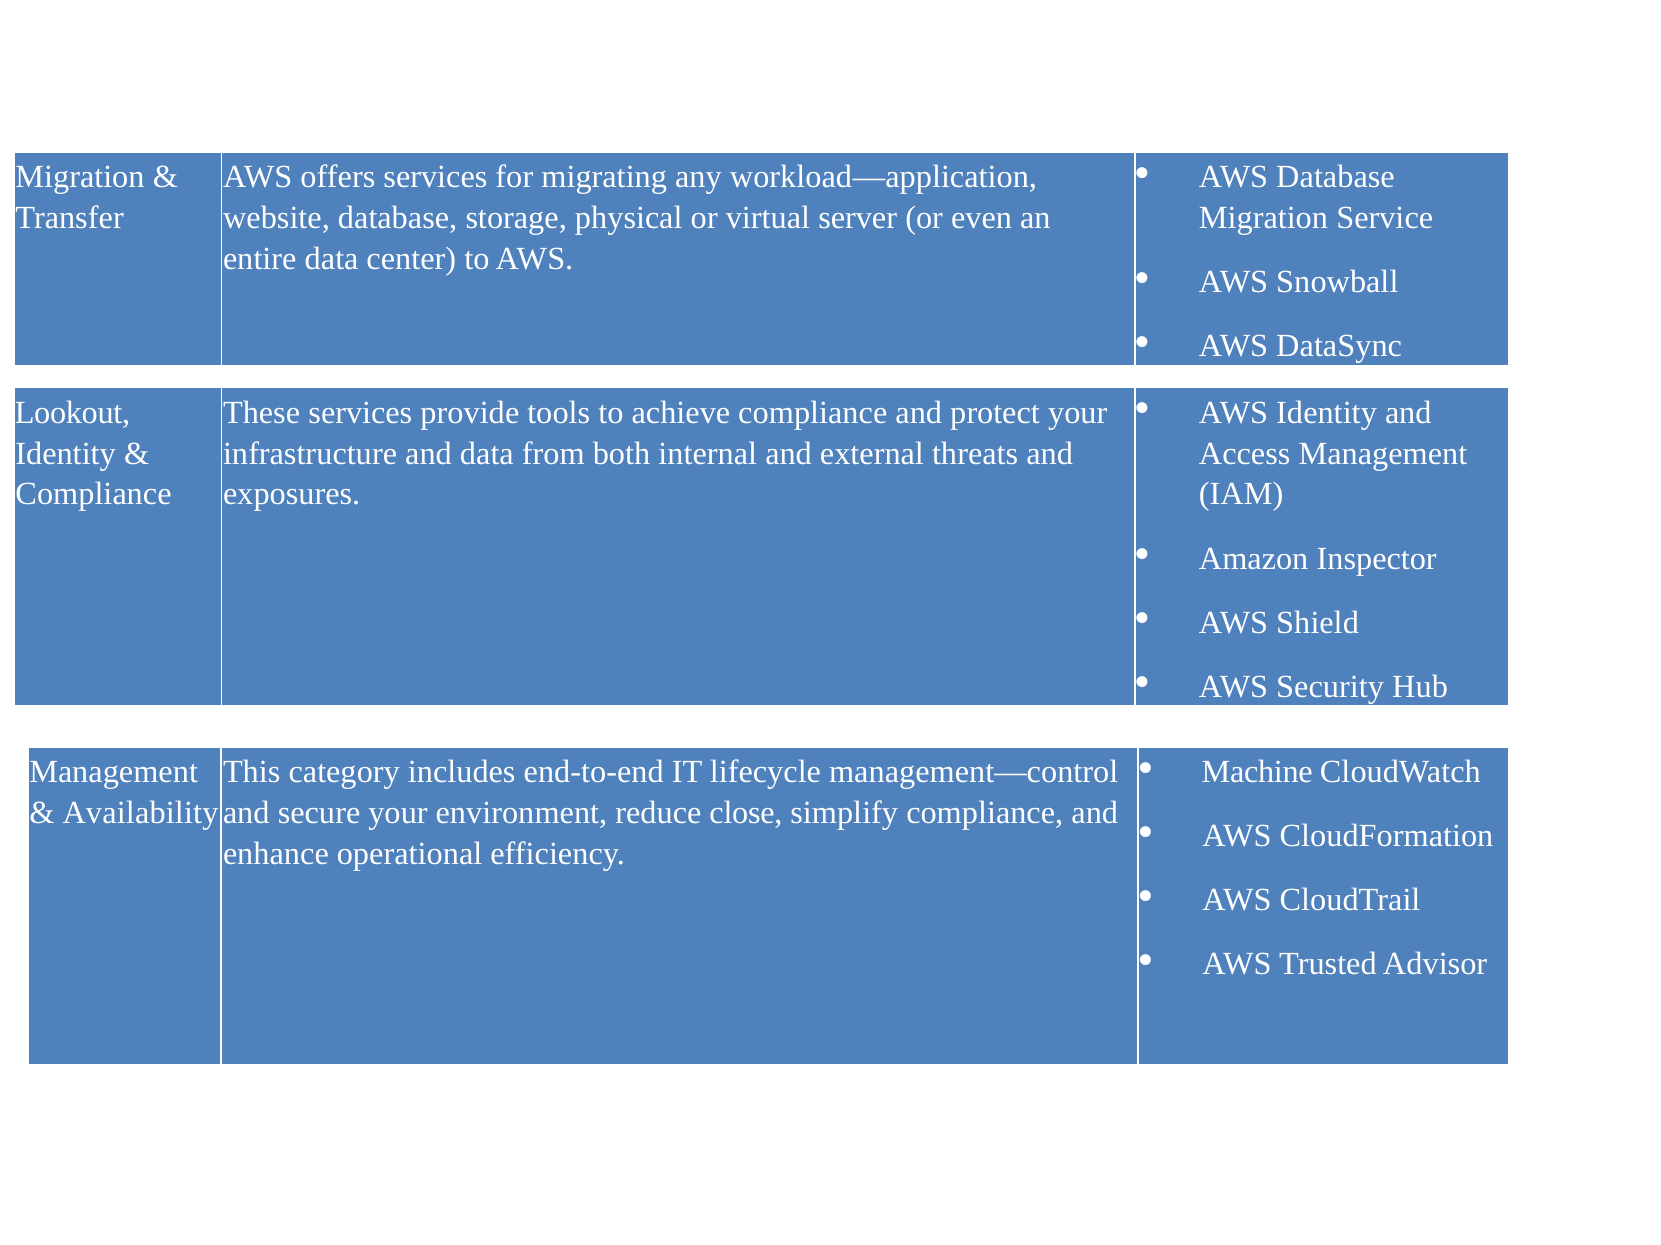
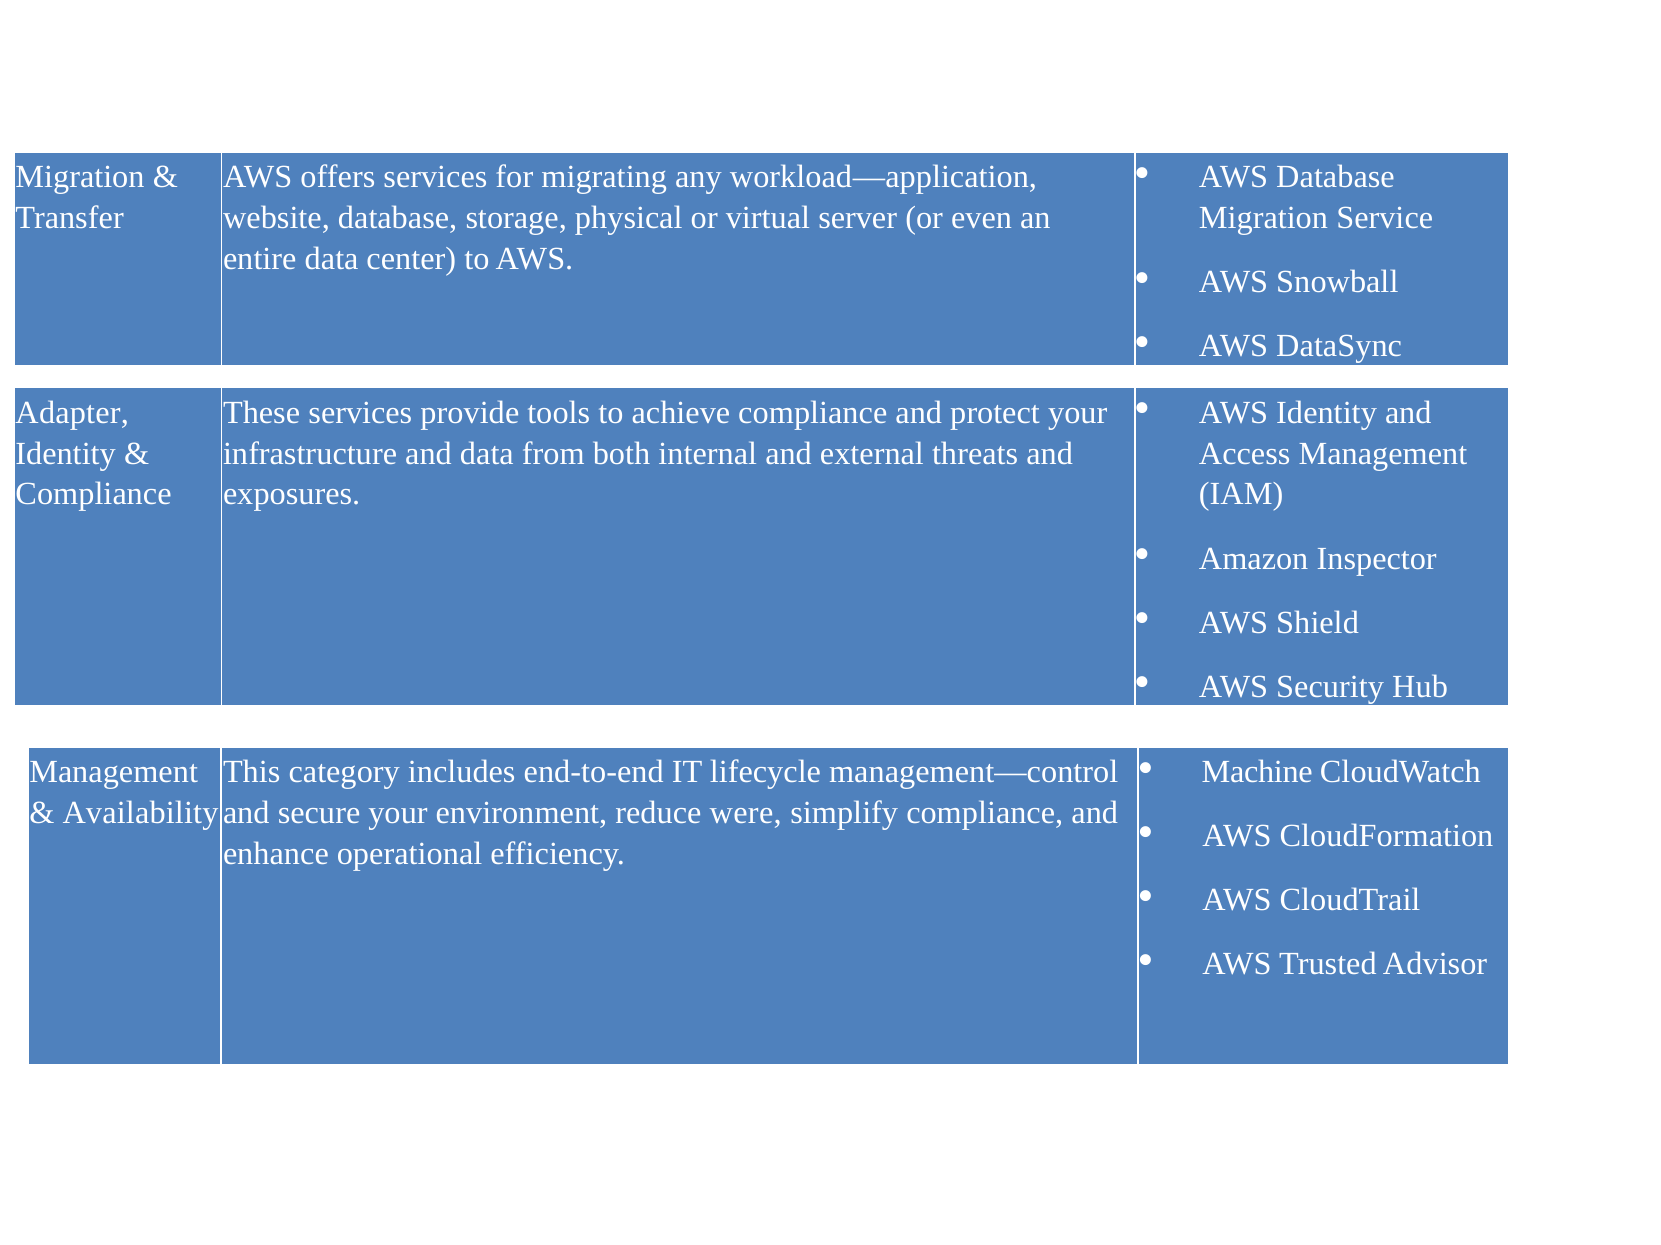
Lookout: Lookout -> Adapter
close: close -> were
